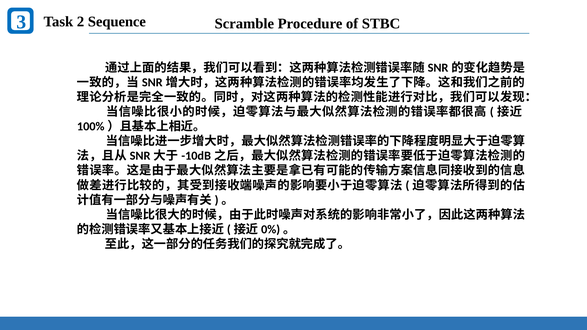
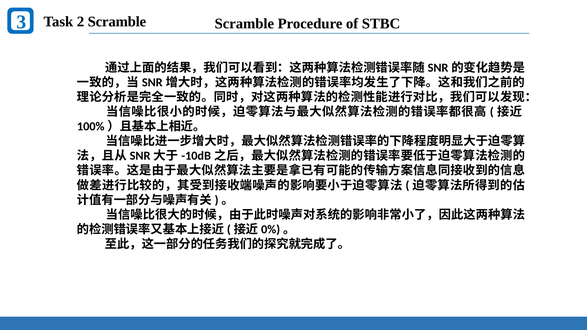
2 Sequence: Sequence -> Scramble
